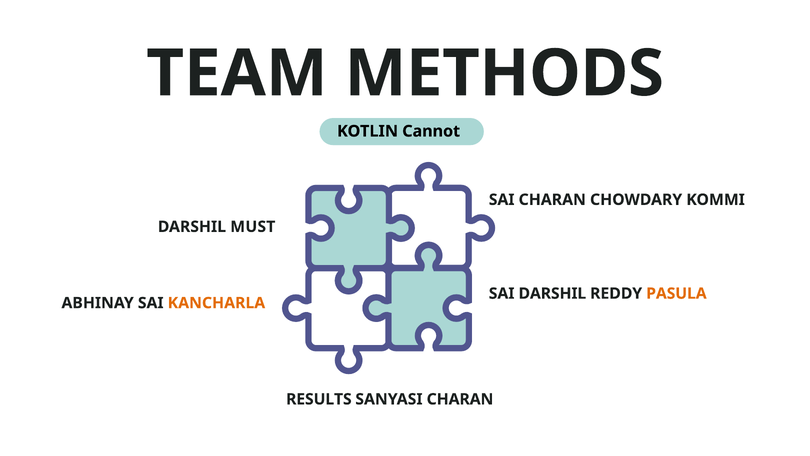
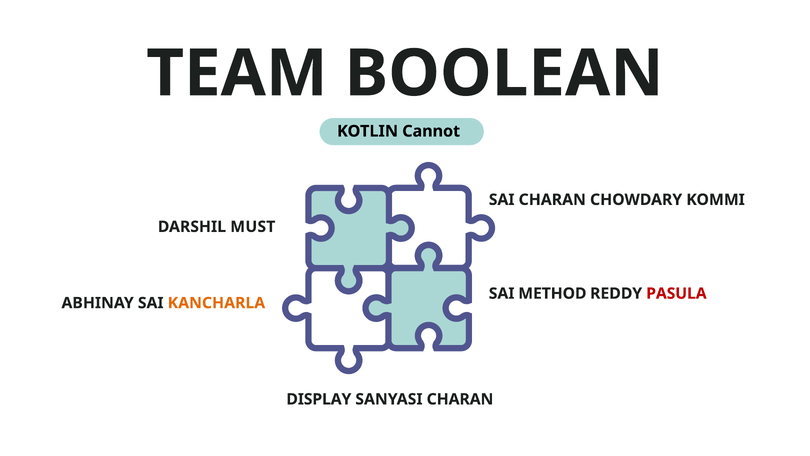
METHODS: METHODS -> BOOLEAN
SAI DARSHIL: DARSHIL -> METHOD
PASULA colour: orange -> red
RESULTS: RESULTS -> DISPLAY
